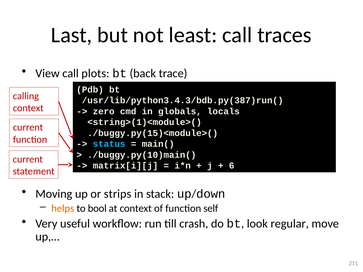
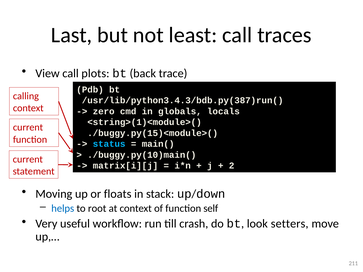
6: 6 -> 2
strips: strips -> floats
helps colour: orange -> blue
bool: bool -> root
regular: regular -> setters
